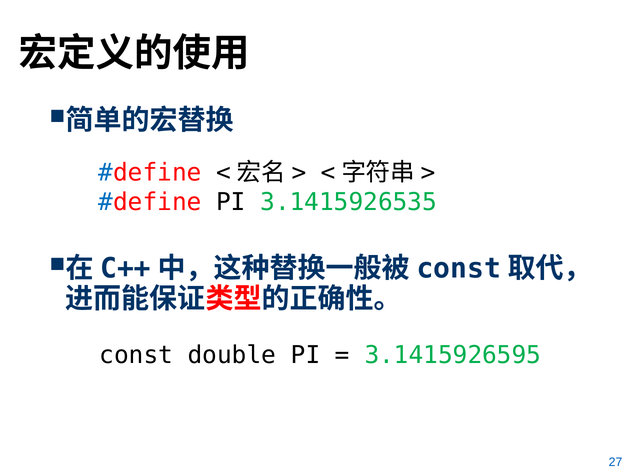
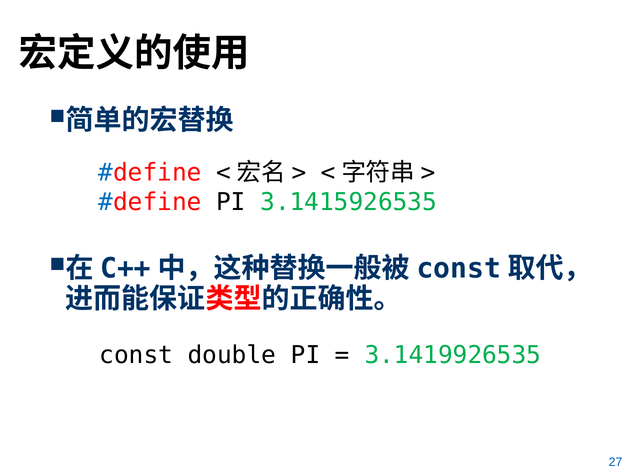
3.1415926595: 3.1415926595 -> 3.1419926535
